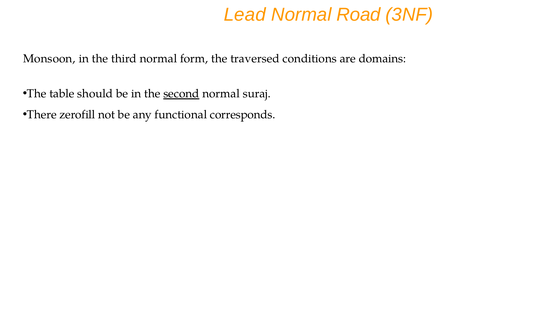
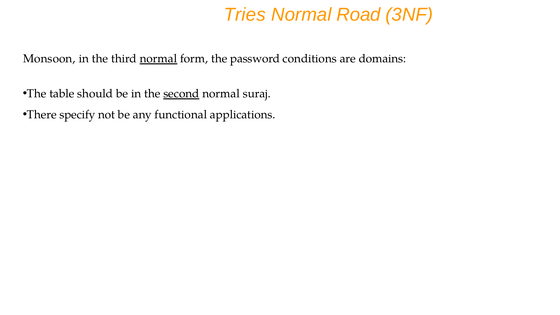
Lead: Lead -> Tries
normal at (158, 59) underline: none -> present
traversed: traversed -> password
zerofill: zerofill -> specify
corresponds: corresponds -> applications
